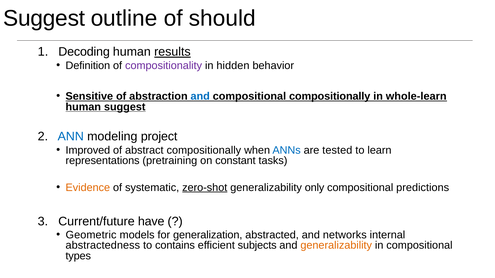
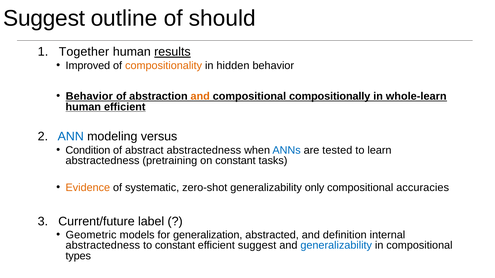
Decoding: Decoding -> Together
Definition: Definition -> Improved
compositionality colour: purple -> orange
Sensitive at (89, 96): Sensitive -> Behavior
and at (200, 96) colour: blue -> orange
human suggest: suggest -> efficient
project: project -> versus
Improved: Improved -> Condition
abstract compositionally: compositionally -> abstractedness
representations at (103, 161): representations -> abstractedness
zero-shot underline: present -> none
predictions: predictions -> accuracies
have: have -> label
networks: networks -> definition
to contains: contains -> constant
efficient subjects: subjects -> suggest
generalizability at (336, 246) colour: orange -> blue
